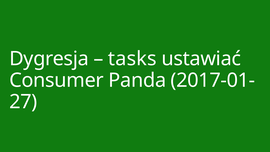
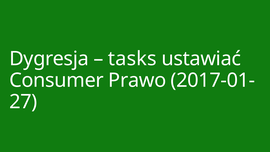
Panda: Panda -> Prawo
